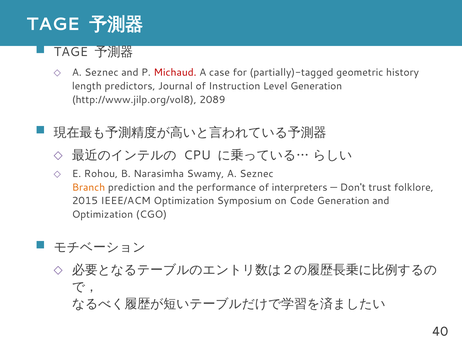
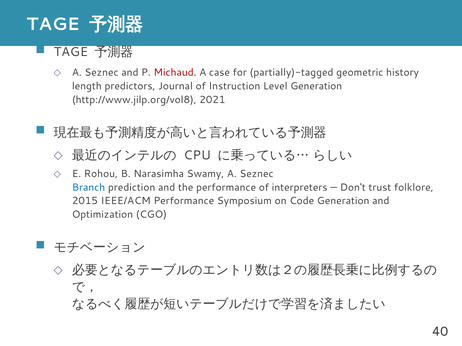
2089: 2089 -> 2021
Branch colour: orange -> blue
IEEE/ACM Optimization: Optimization -> Performance
